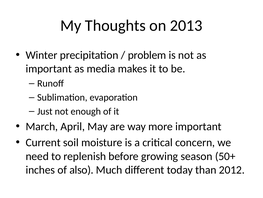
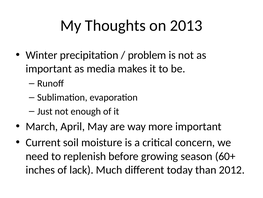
50+: 50+ -> 60+
also: also -> lack
